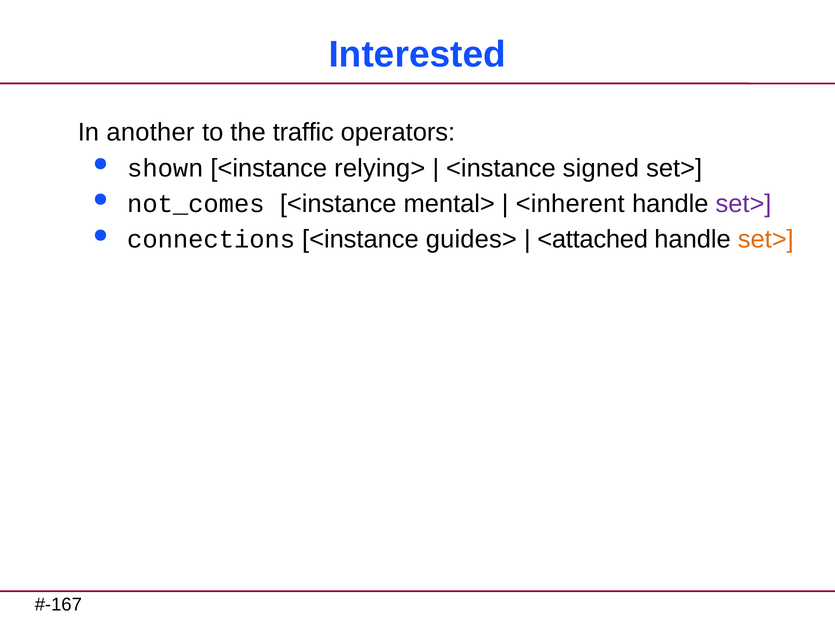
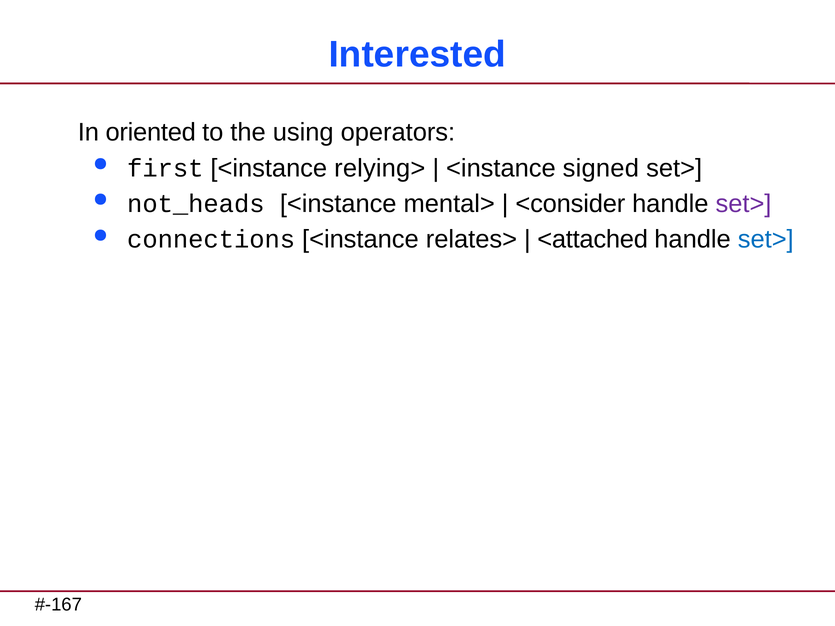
another: another -> oriented
traffic: traffic -> using
shown: shown -> first
not_comes: not_comes -> not_heads
<inherent: <inherent -> <consider
guides>: guides> -> relates>
set> at (766, 240) colour: orange -> blue
